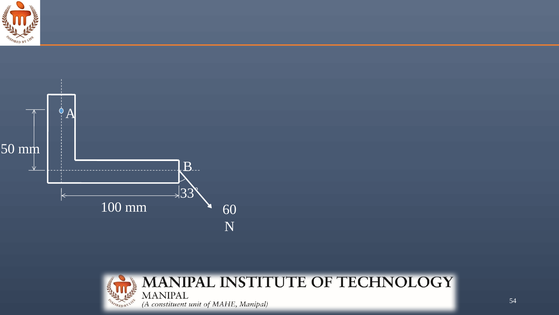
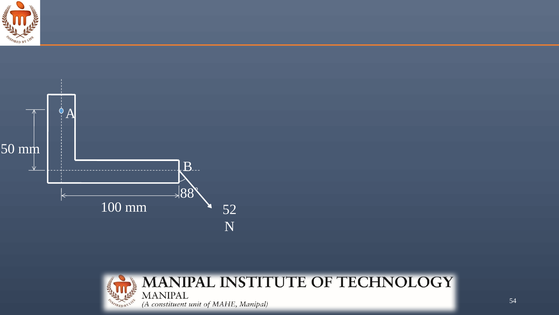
33˚: 33˚ -> 88˚
60: 60 -> 52
